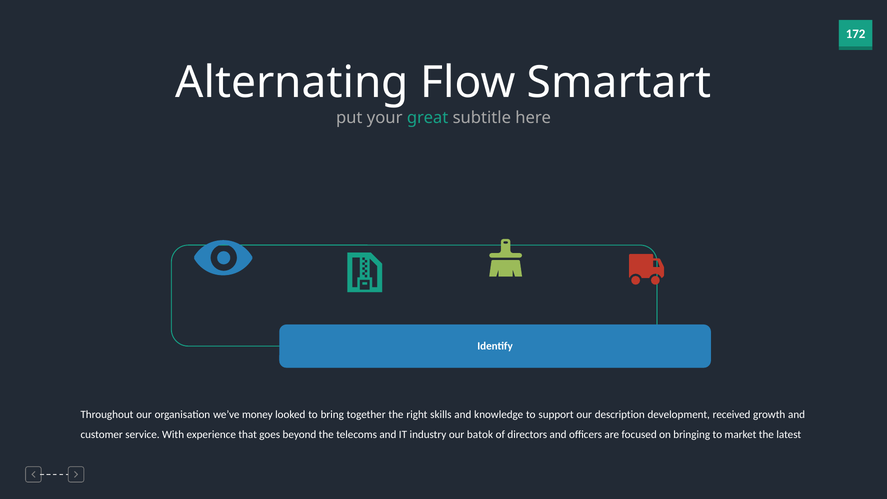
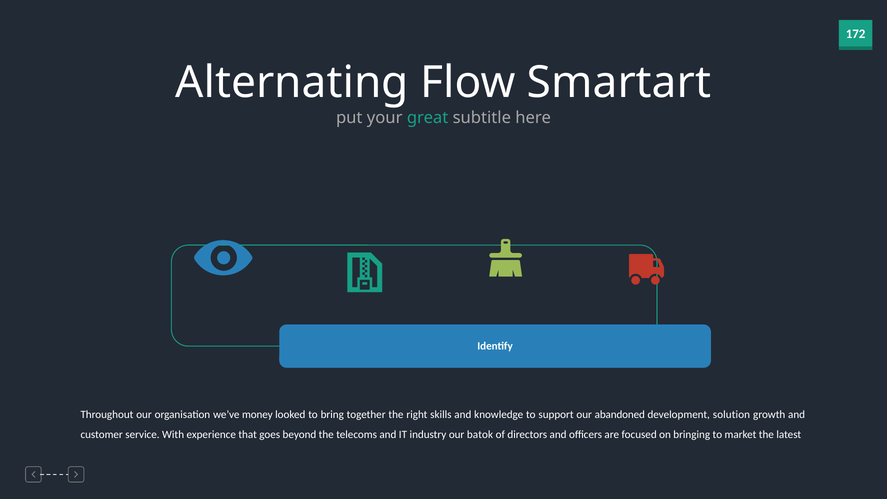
description: description -> abandoned
received: received -> solution
